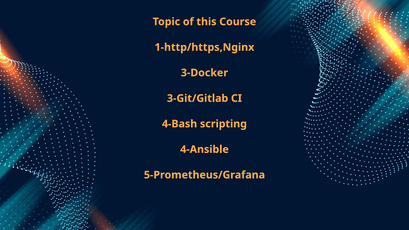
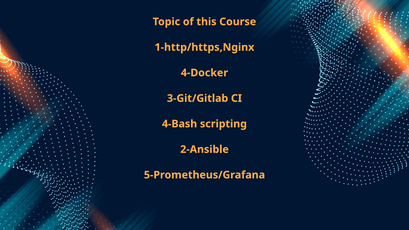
3-Docker: 3-Docker -> 4-Docker
4-Ansible: 4-Ansible -> 2-Ansible
